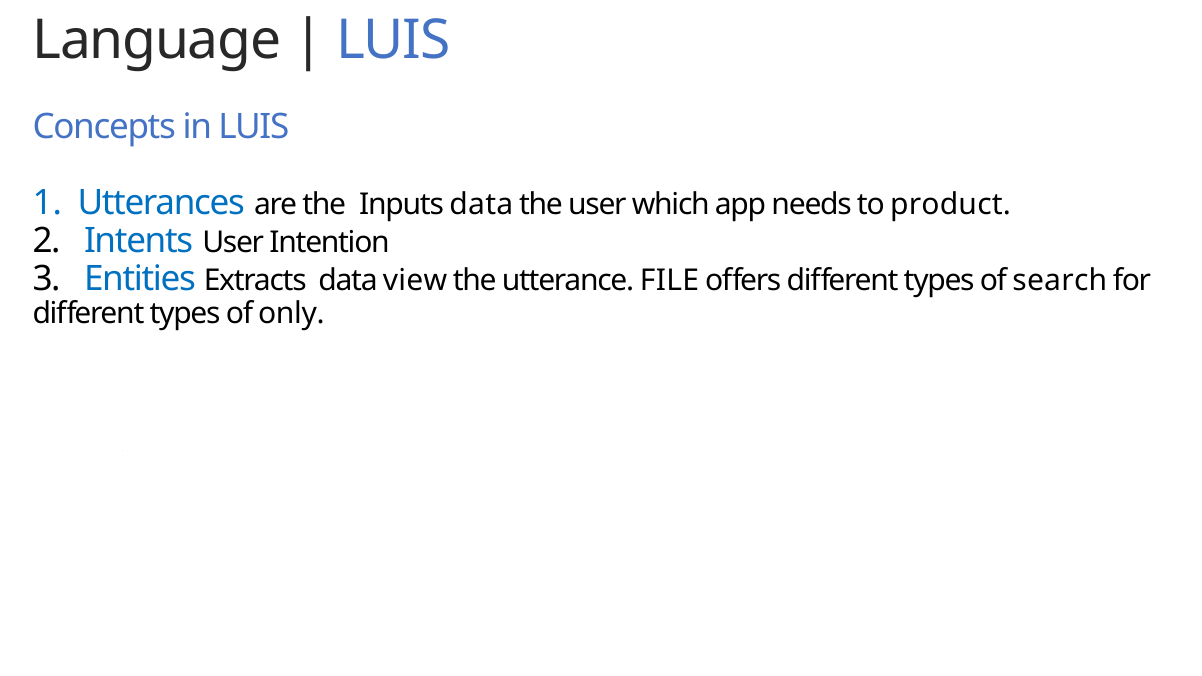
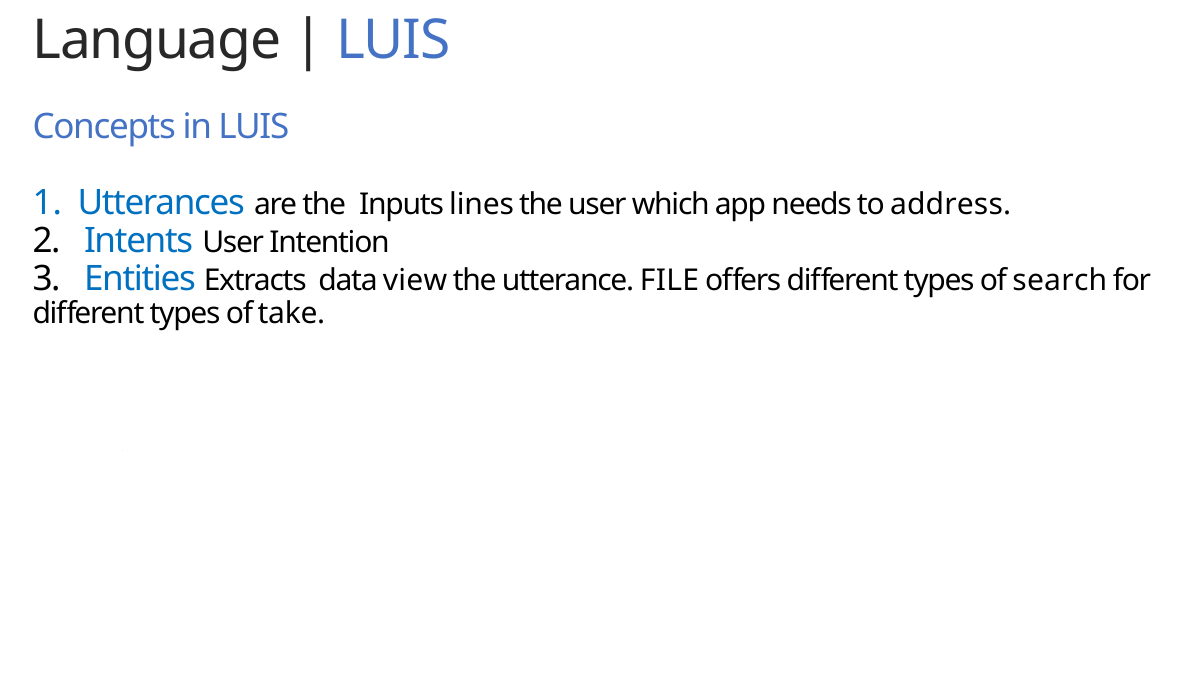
Inputs data: data -> lines
product: product -> address
only: only -> take
